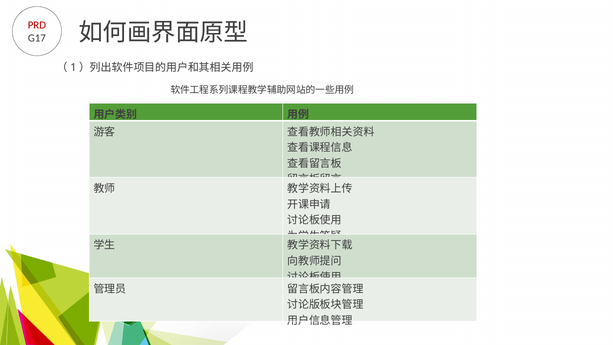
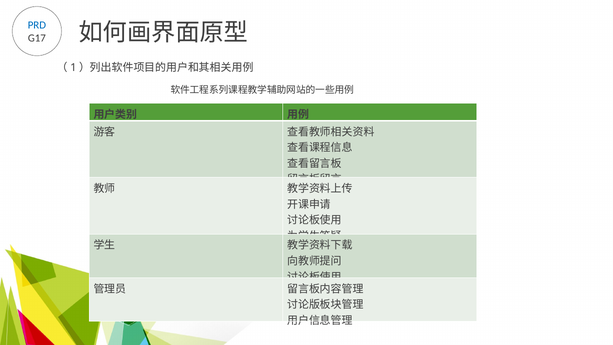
PRD colour: red -> blue
